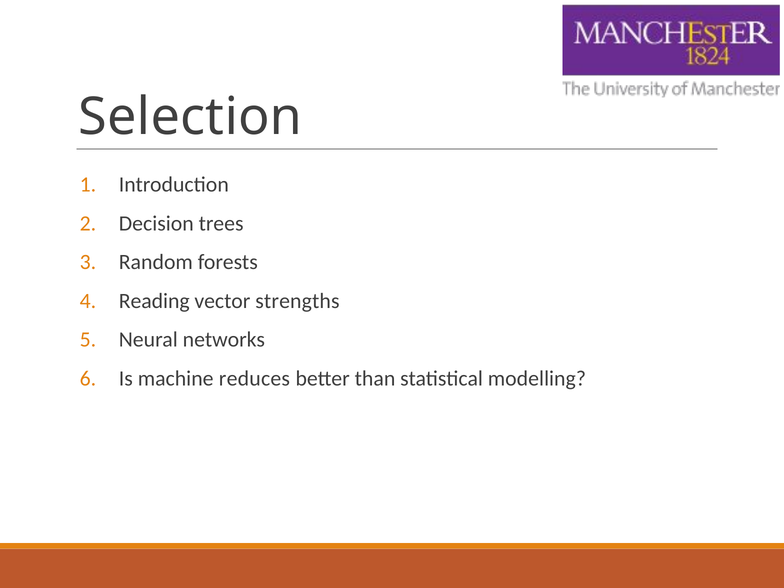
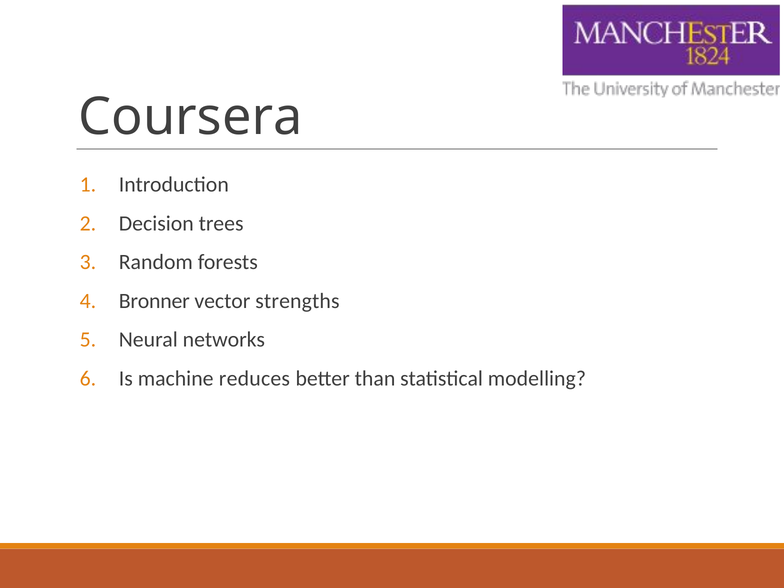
Selection: Selection -> Coursera
Reading: Reading -> Bronner
